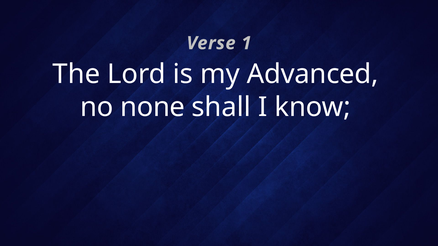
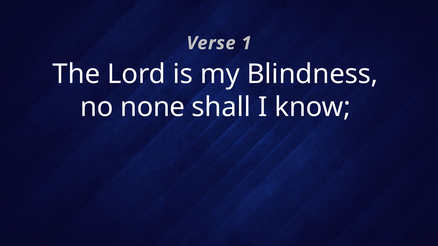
Advanced: Advanced -> Blindness
